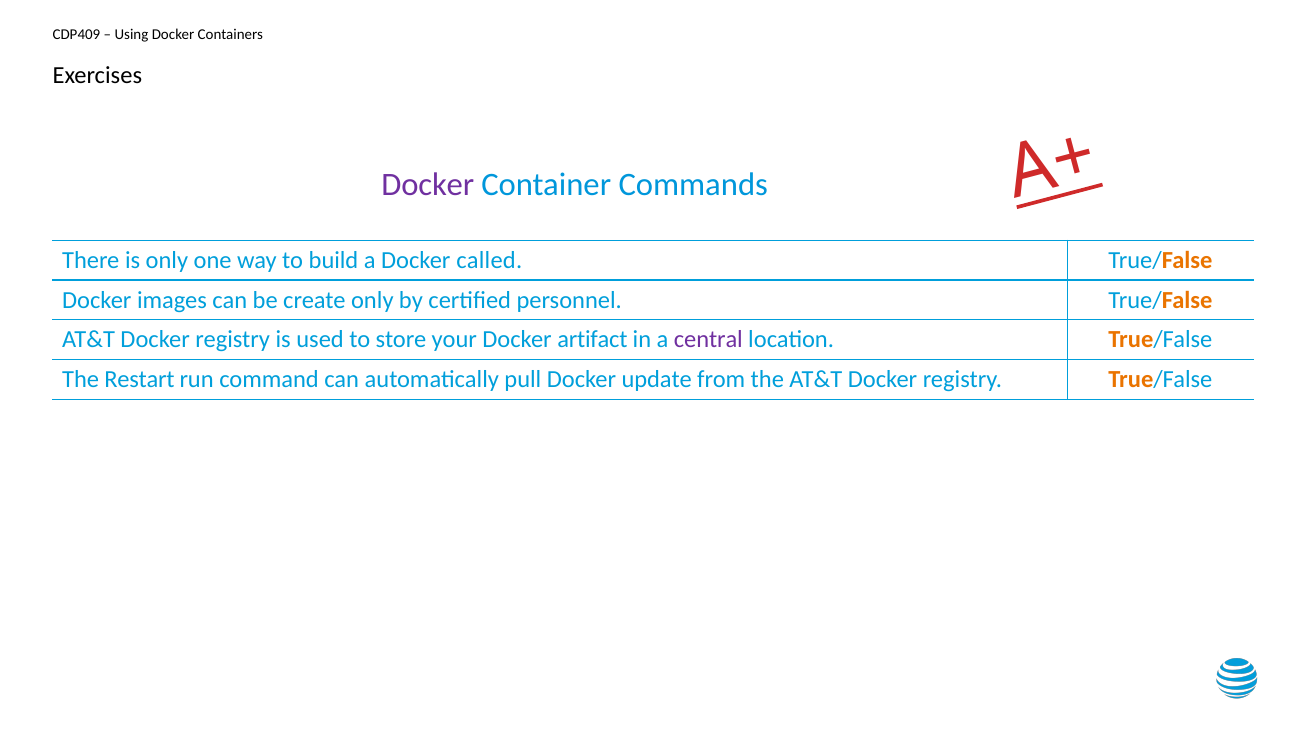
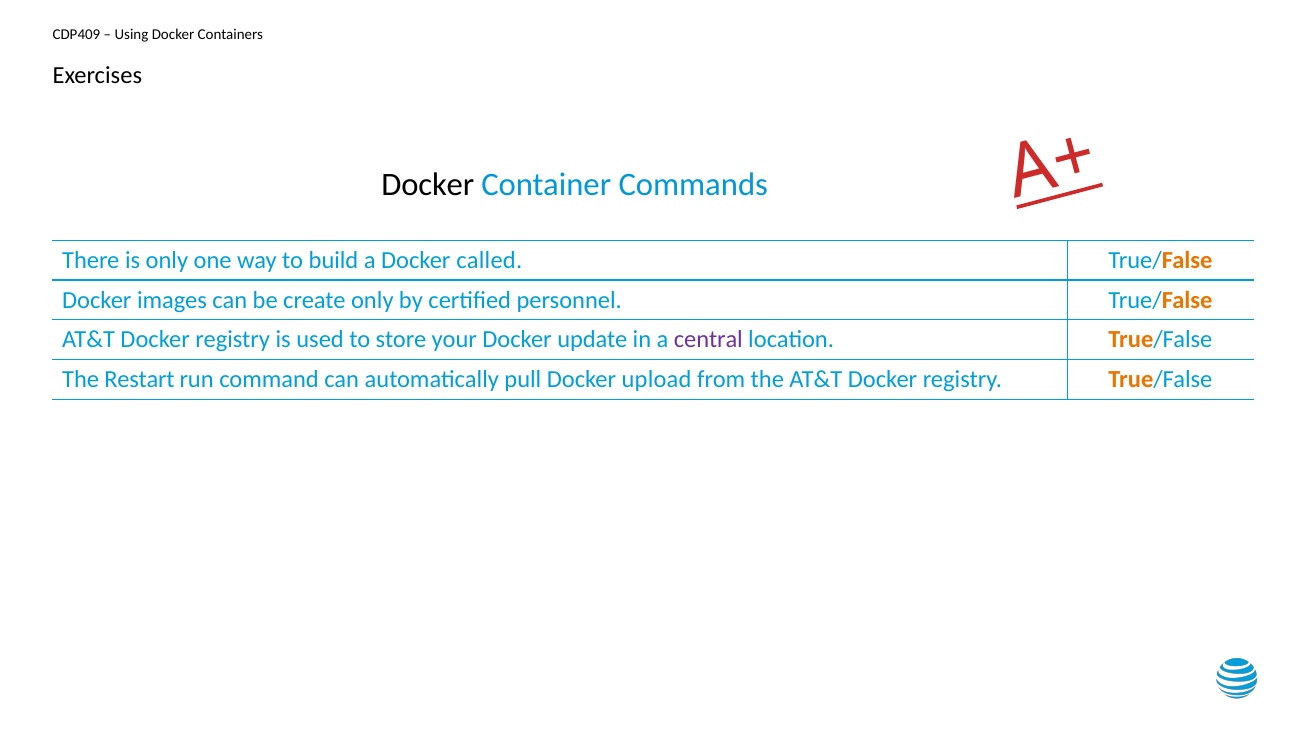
Docker at (428, 185) colour: purple -> black
artifact: artifact -> update
update: update -> upload
